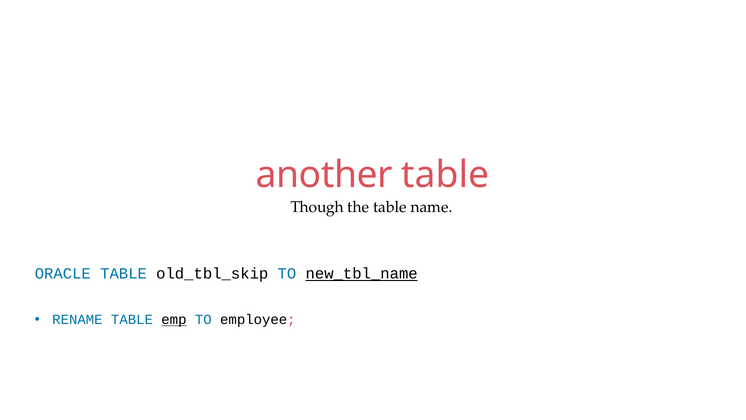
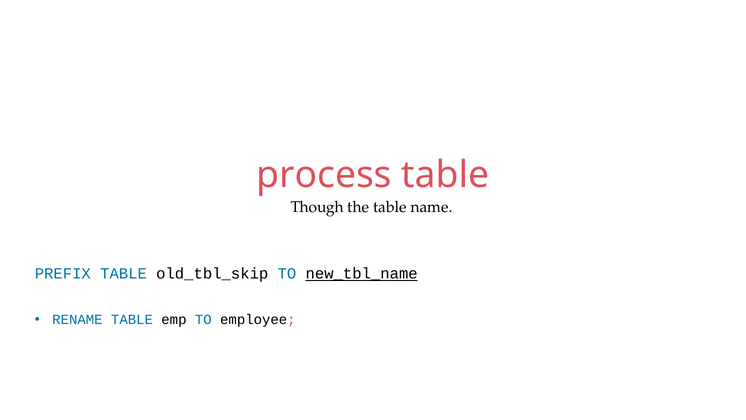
another: another -> process
ORACLE: ORACLE -> PREFIX
emp underline: present -> none
